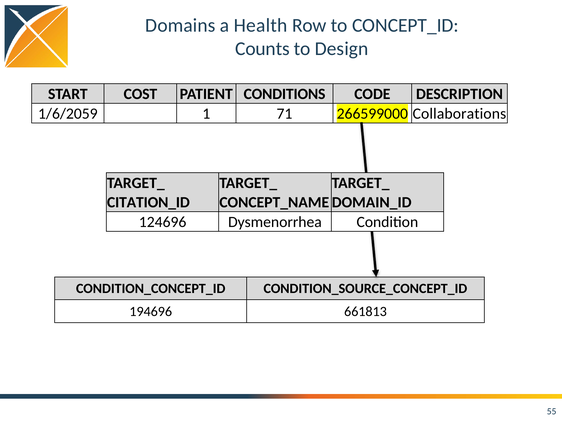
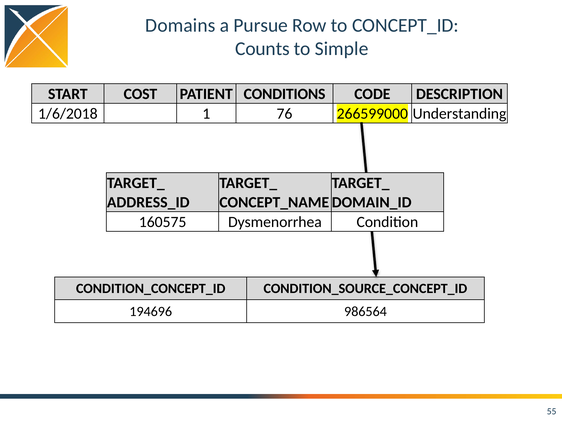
Health: Health -> Pursue
Design: Design -> Simple
1/6/2059: 1/6/2059 -> 1/6/2018
71: 71 -> 76
Collaborations: Collaborations -> Understanding
CITATION_ID: CITATION_ID -> ADDRESS_ID
124696: 124696 -> 160575
661813: 661813 -> 986564
